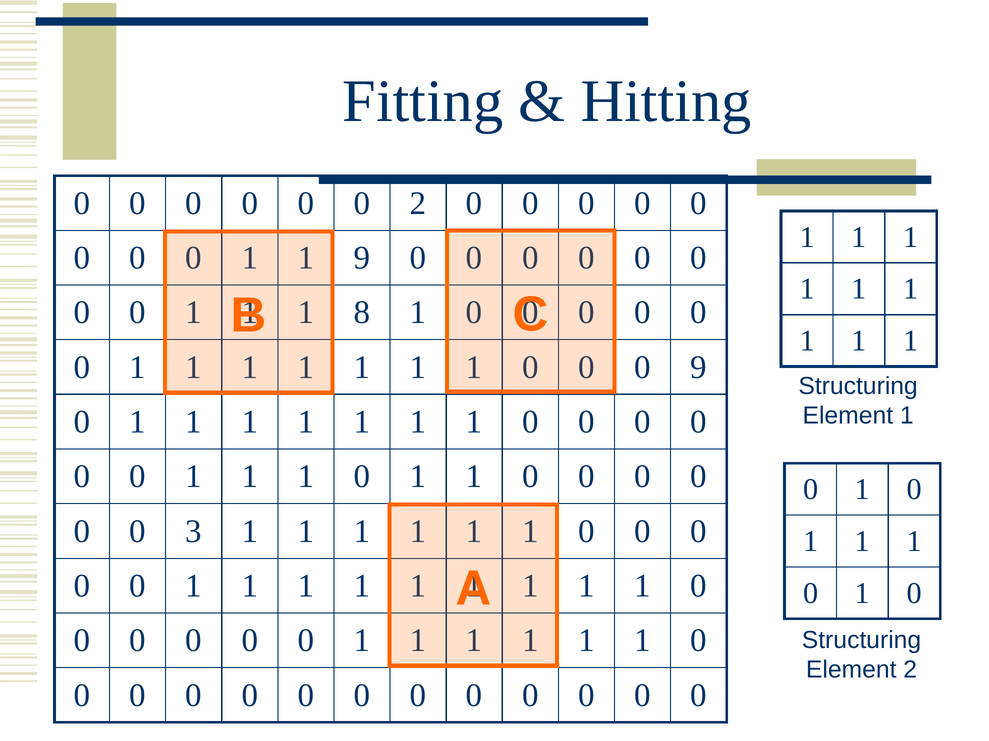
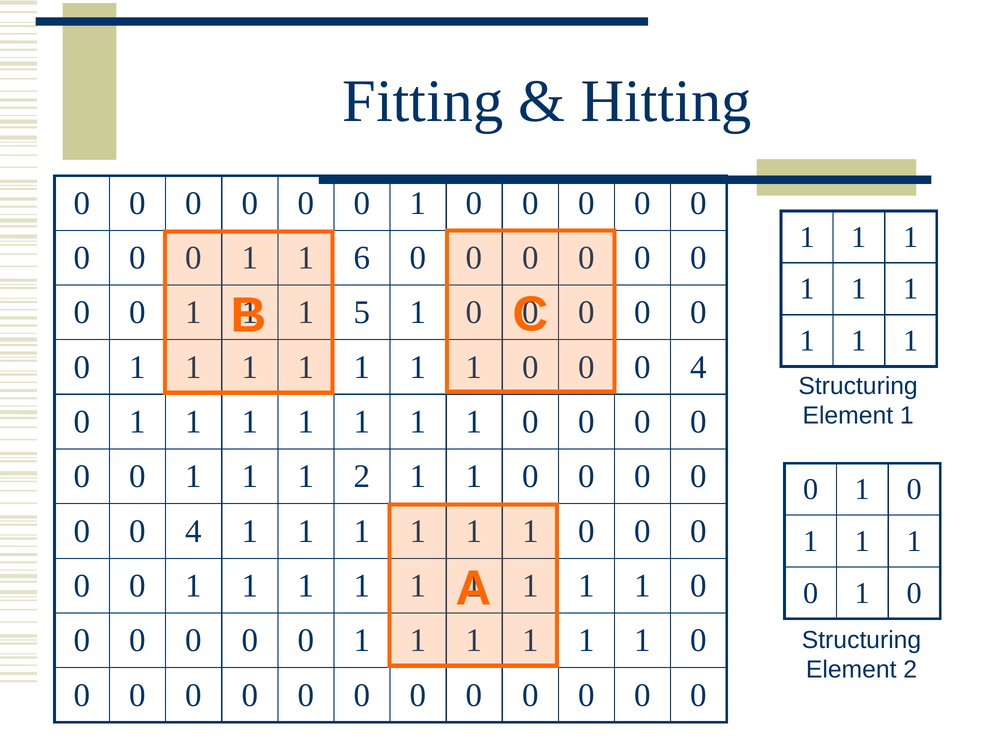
2 at (418, 203): 2 -> 1
9 at (362, 258): 9 -> 6
8: 8 -> 5
9 at (699, 368): 9 -> 4
0 at (362, 477): 0 -> 2
3 at (194, 532): 3 -> 4
